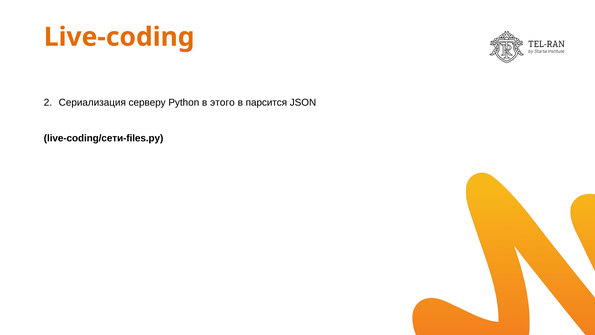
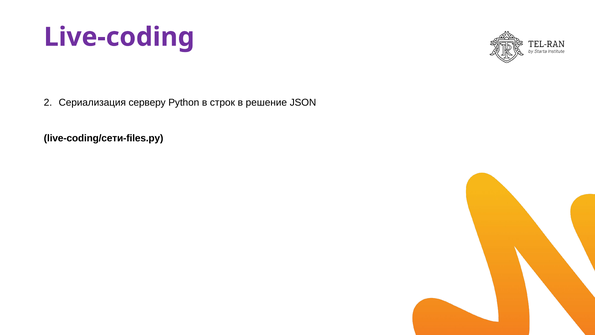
Live-coding colour: orange -> purple
этого: этого -> строк
парсится: парсится -> решение
